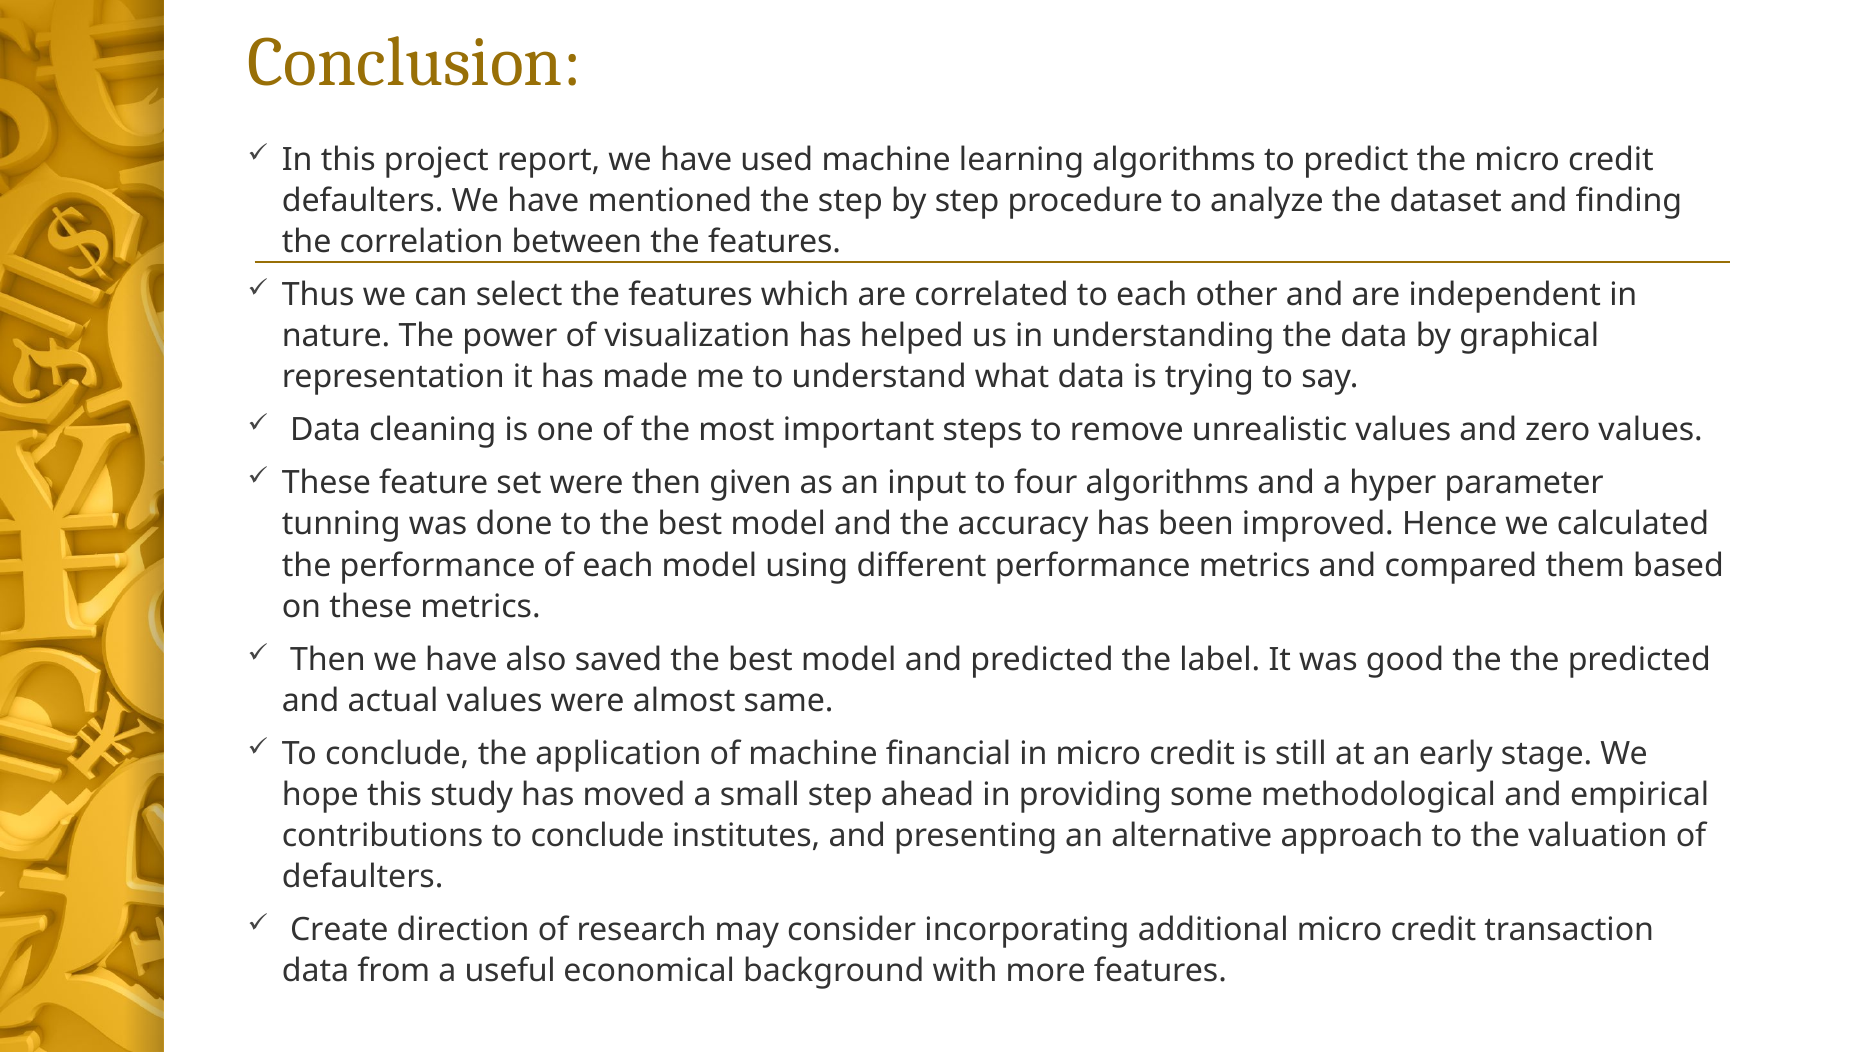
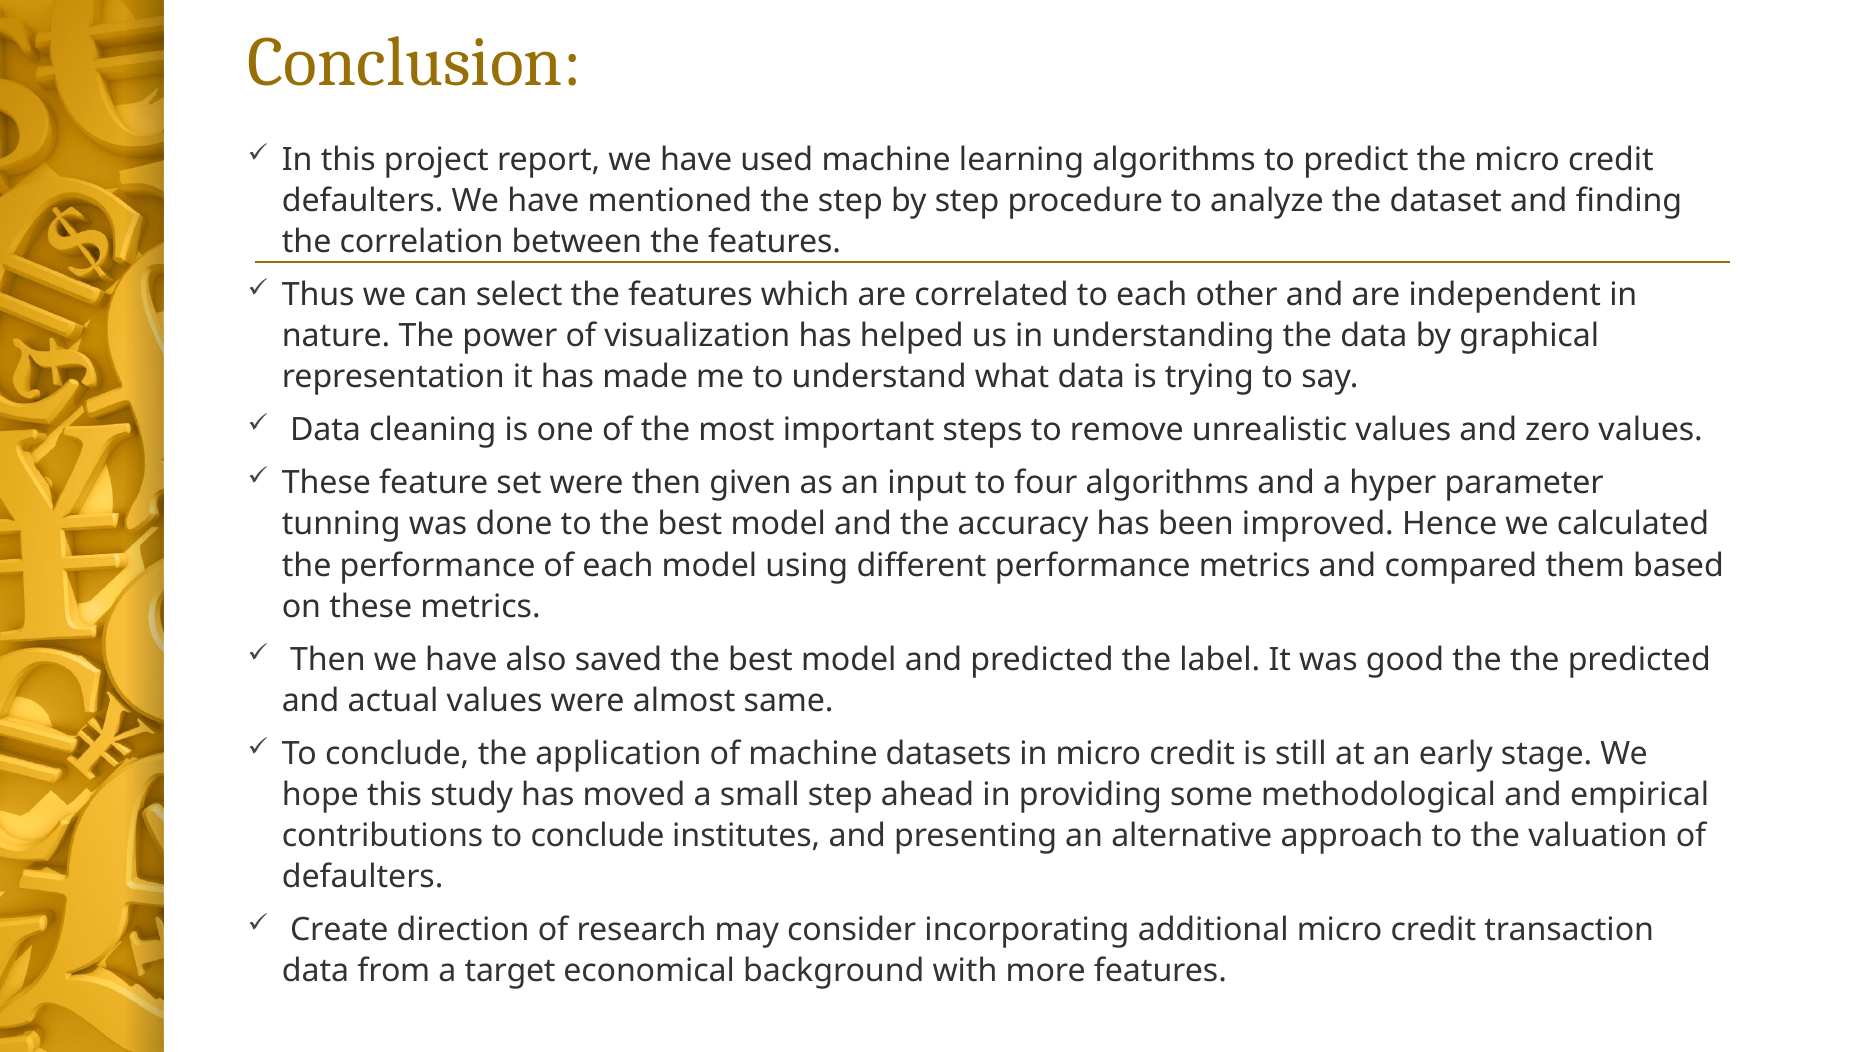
financial: financial -> datasets
useful: useful -> target
